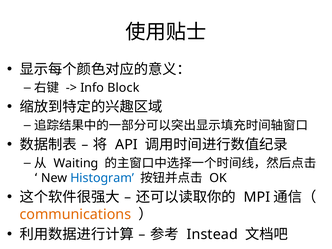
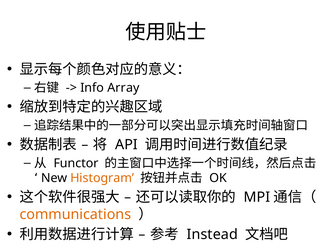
Block: Block -> Array
Waiting: Waiting -> Functor
Histogram colour: blue -> orange
